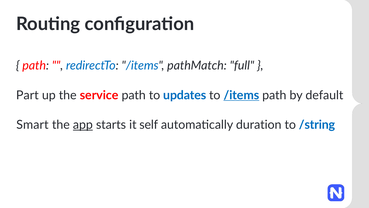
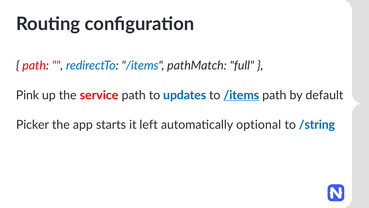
Part: Part -> Pink
Smart: Smart -> Picker
app underline: present -> none
self: self -> left
duration: duration -> optional
